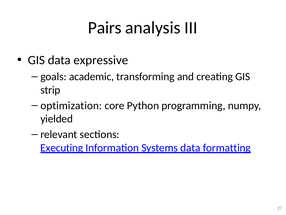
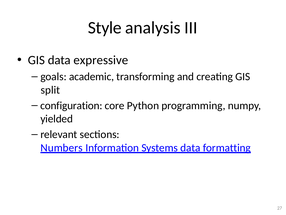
Pairs: Pairs -> Style
strip: strip -> split
optimization: optimization -> configuration
Executing: Executing -> Numbers
